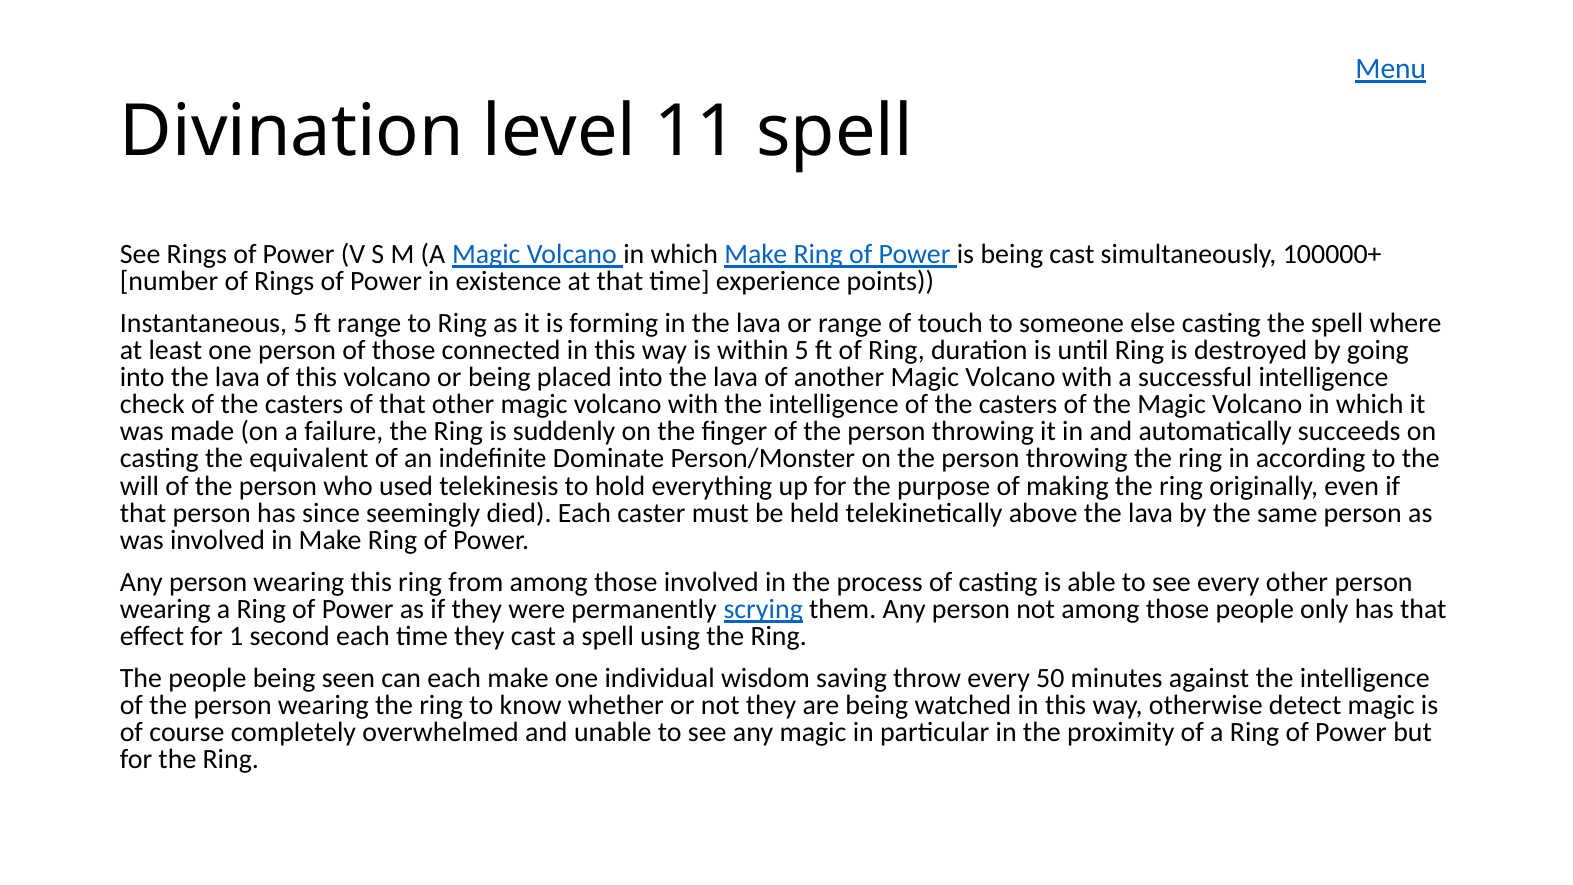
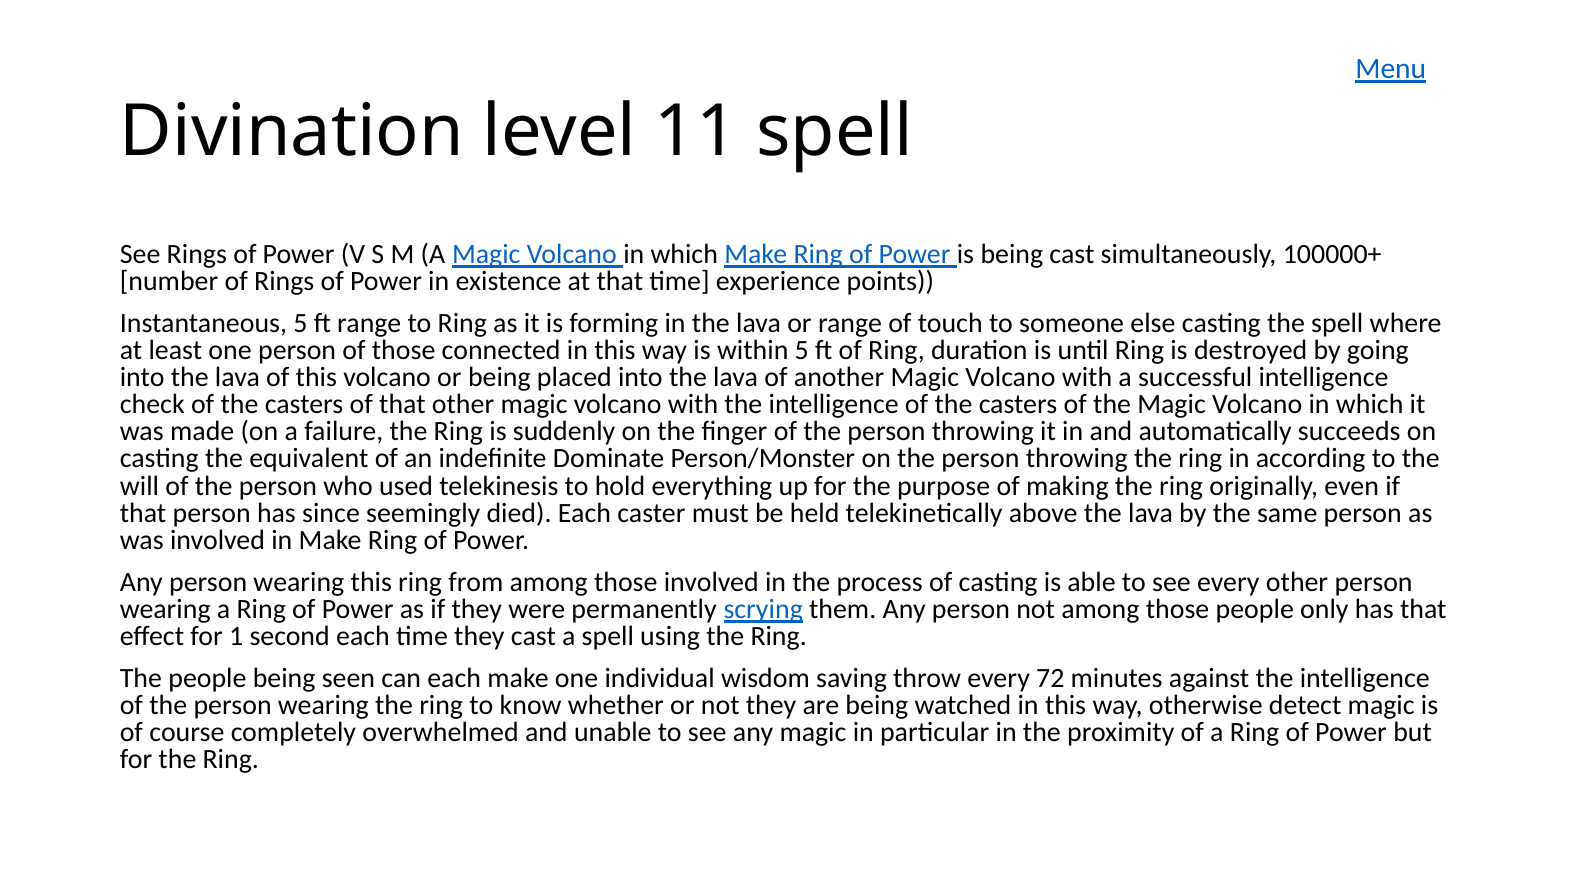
50: 50 -> 72
